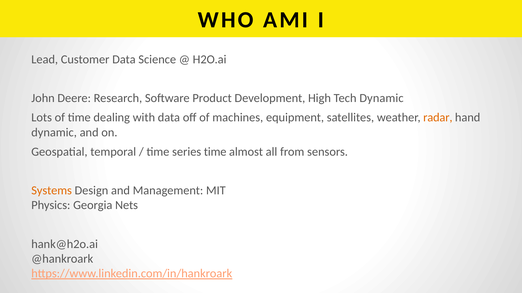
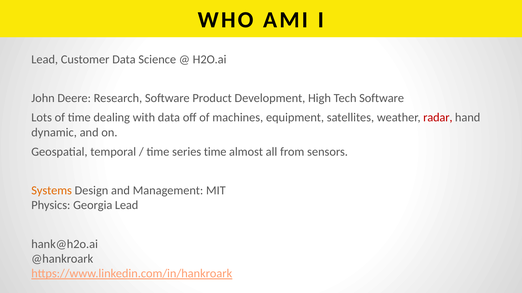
Tech Dynamic: Dynamic -> Software
radar colour: orange -> red
Georgia Nets: Nets -> Lead
